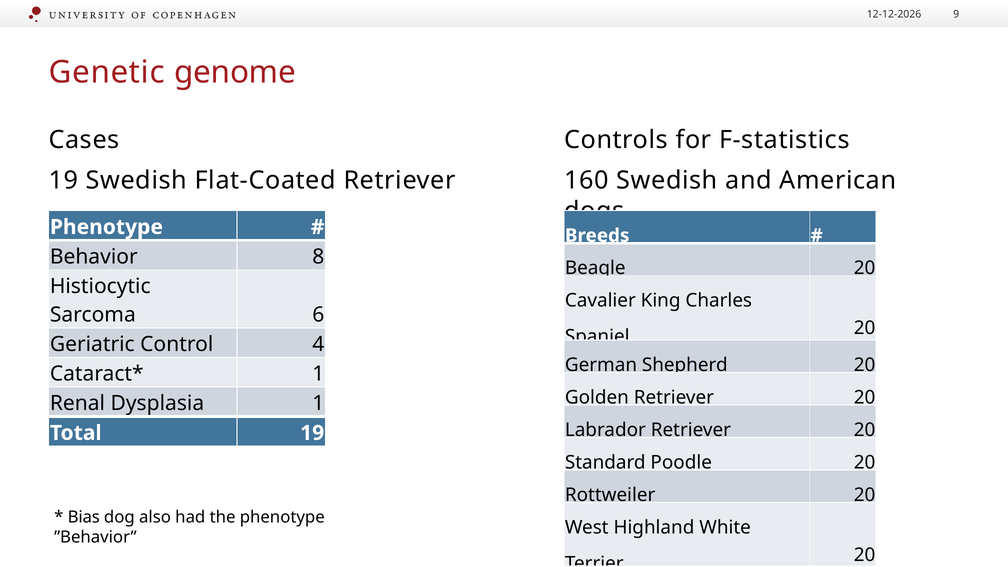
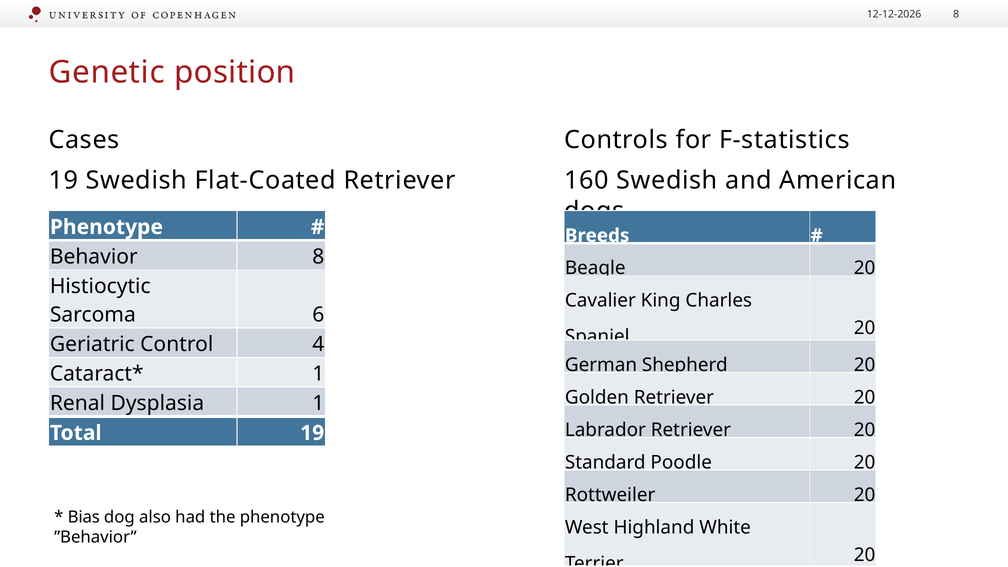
9 at (956, 14): 9 -> 8
genome: genome -> position
